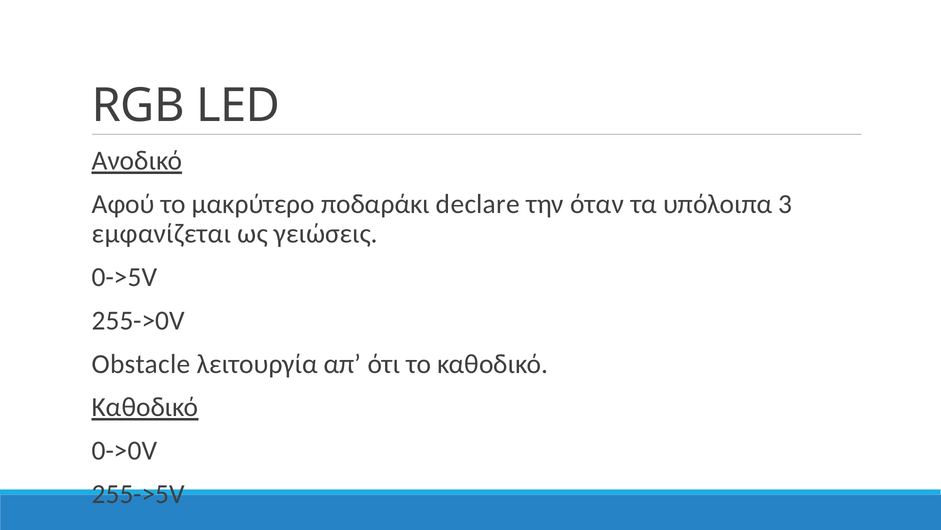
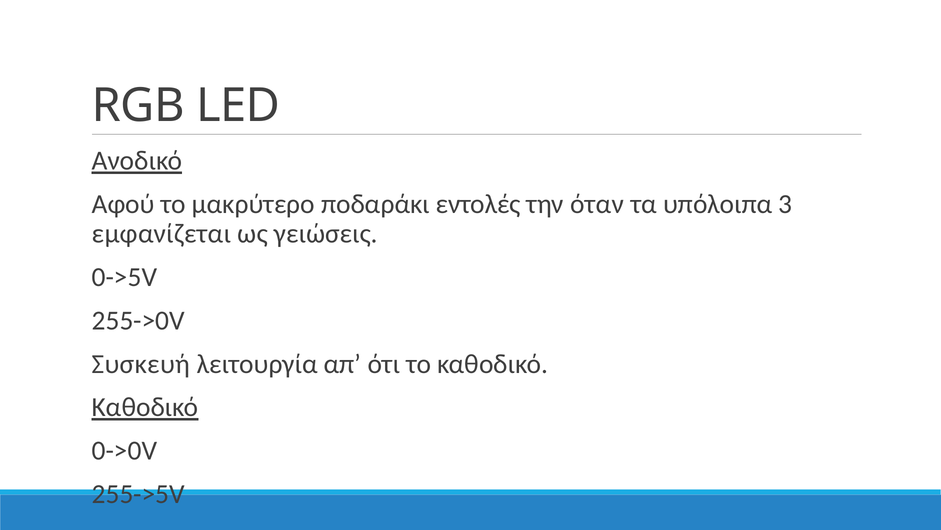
declare: declare -> εντολές
Obstacle: Obstacle -> Συσκευή
